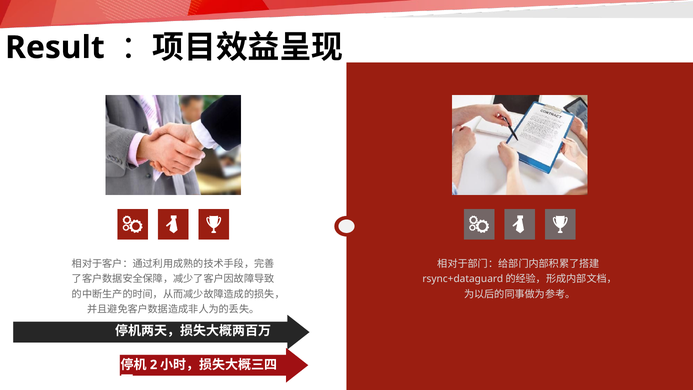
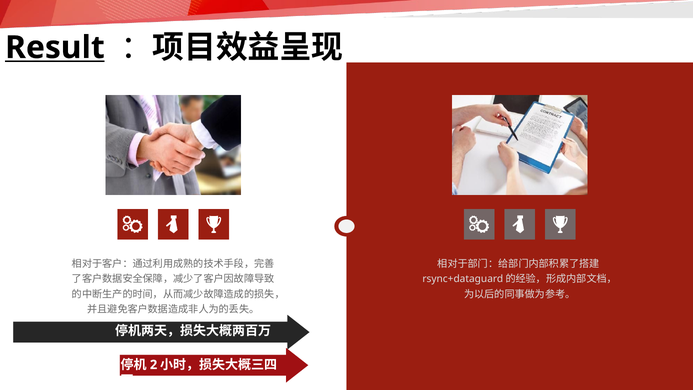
Result underline: none -> present
